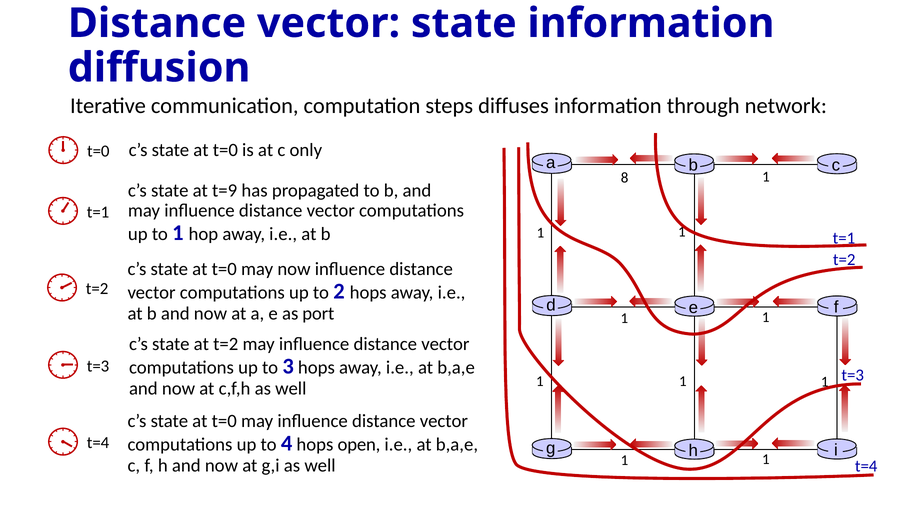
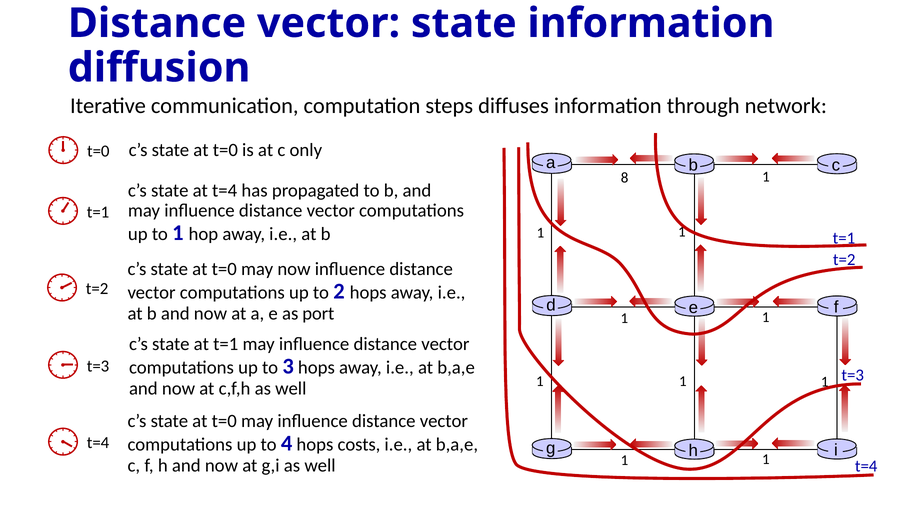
at t=9: t=9 -> t=4
at t=2: t=2 -> t=1
open: open -> costs
